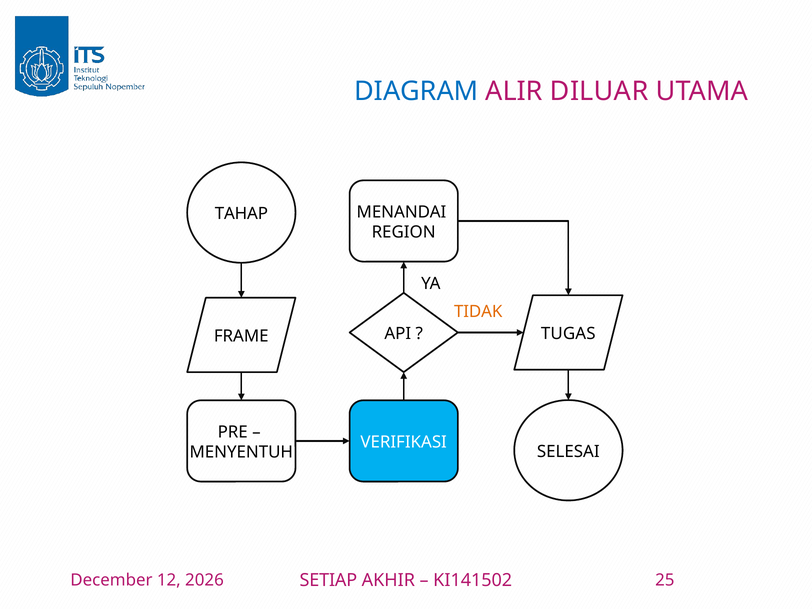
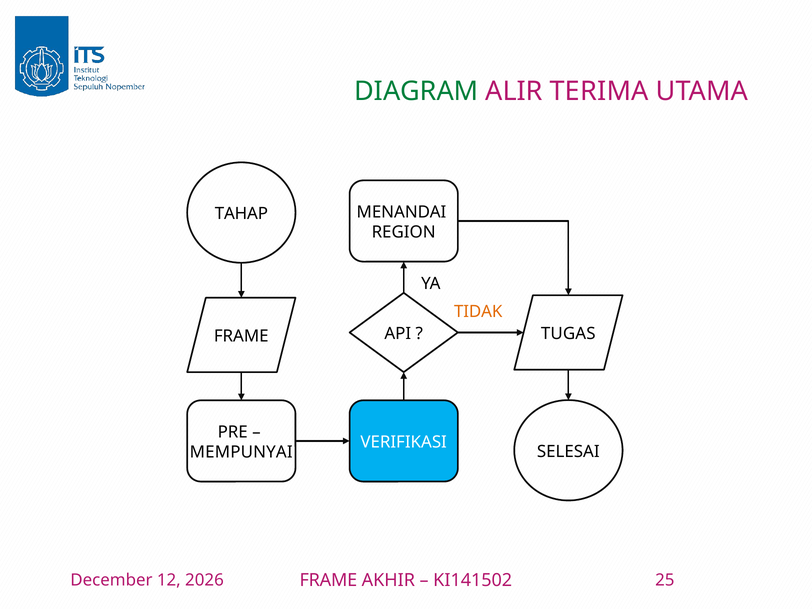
DIAGRAM colour: blue -> green
DILUAR: DILUAR -> TERIMA
MENYENTUH: MENYENTUH -> MEMPUNYAI
SETIAP at (328, 580): SETIAP -> FRAME
